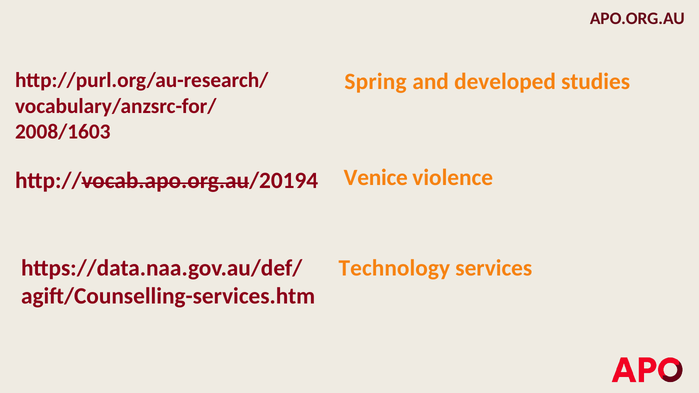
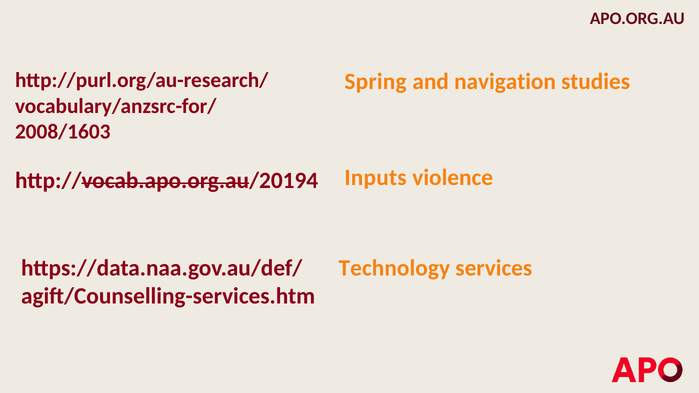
developed: developed -> navigation
Venice: Venice -> Inputs
